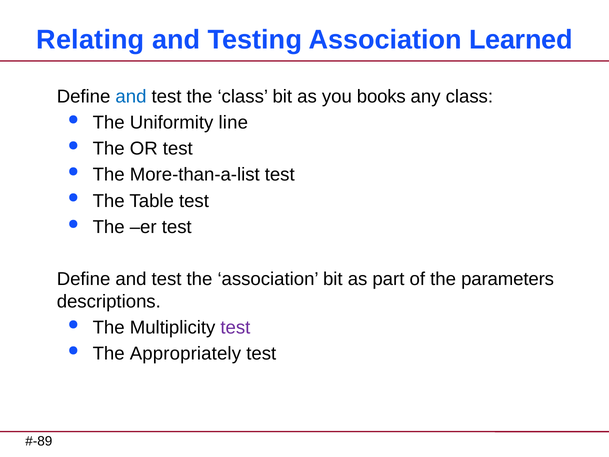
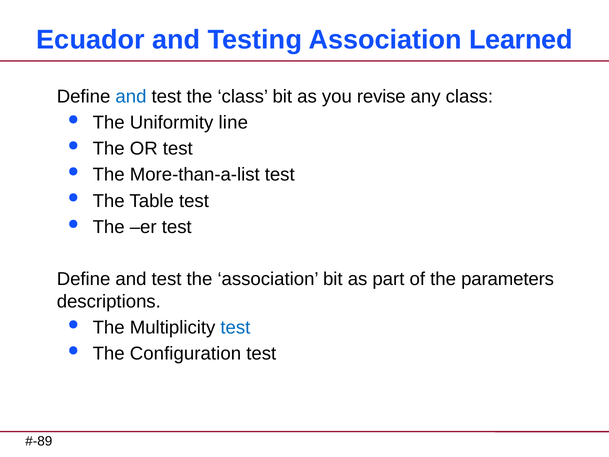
Relating: Relating -> Ecuador
books: books -> revise
test at (235, 327) colour: purple -> blue
Appropriately: Appropriately -> Configuration
